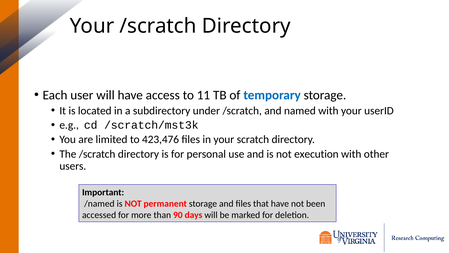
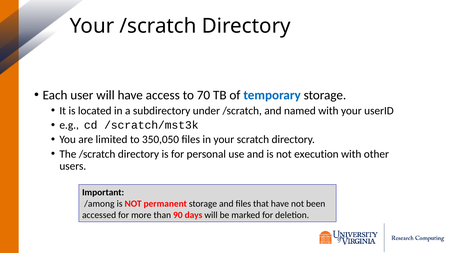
11: 11 -> 70
423,476: 423,476 -> 350,050
/named: /named -> /among
